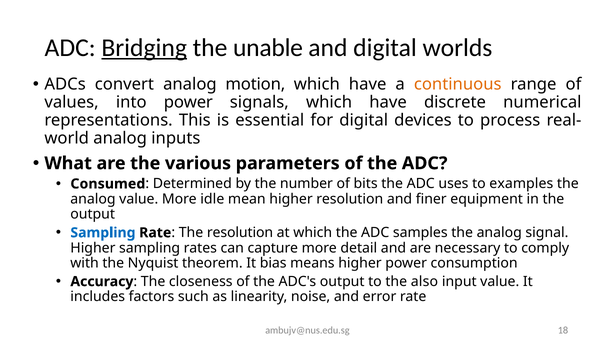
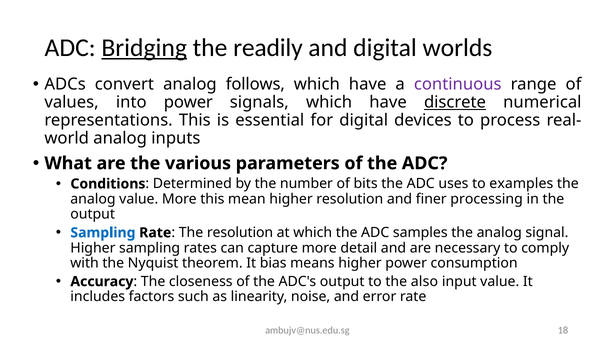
unable: unable -> readily
motion: motion -> follows
continuous colour: orange -> purple
discrete underline: none -> present
Consumed: Consumed -> Conditions
More idle: idle -> this
equipment: equipment -> processing
